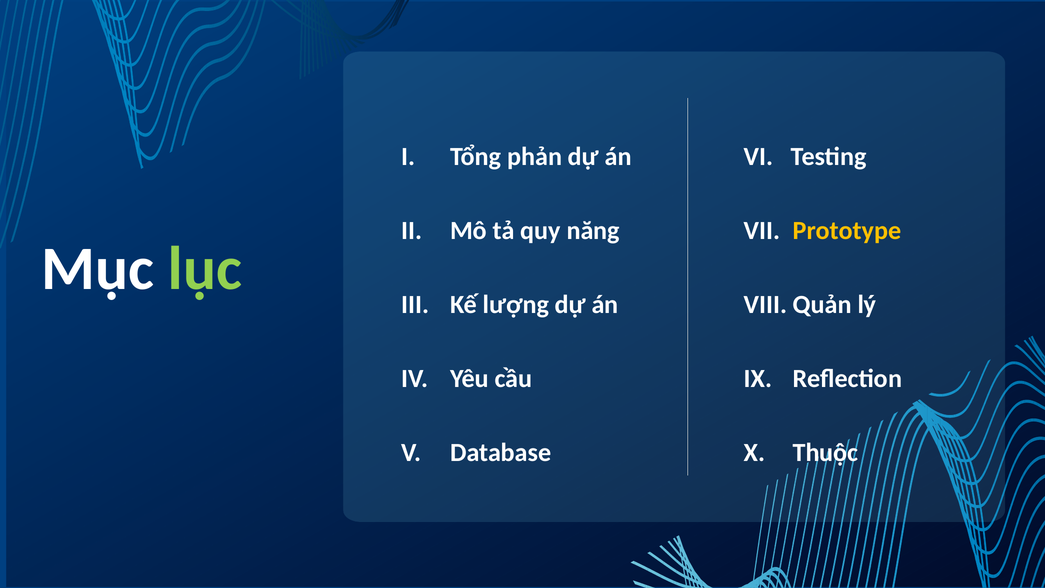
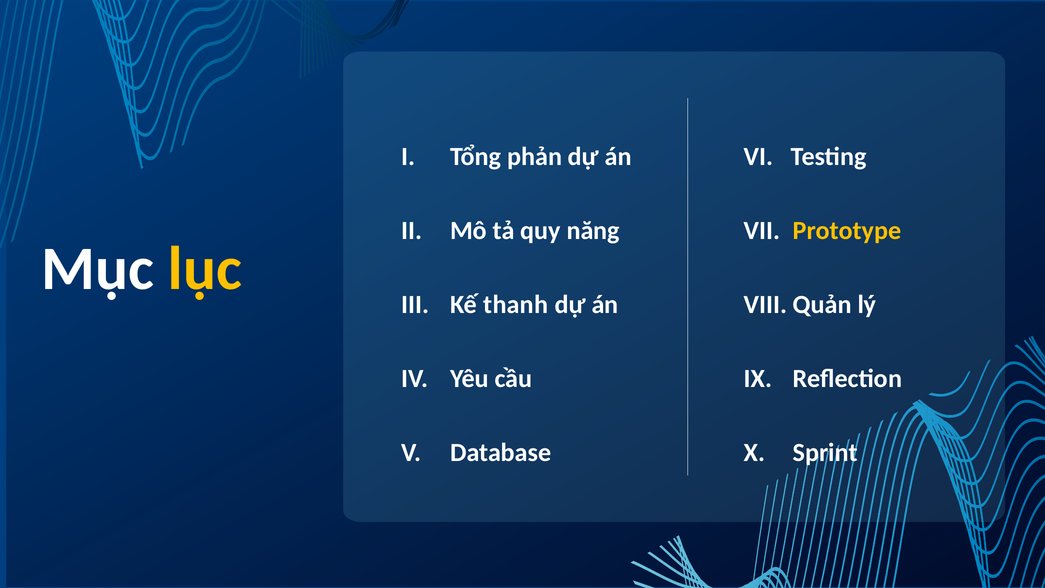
lục colour: light green -> yellow
lượng: lượng -> thanh
Thuộc: Thuộc -> Sprint
